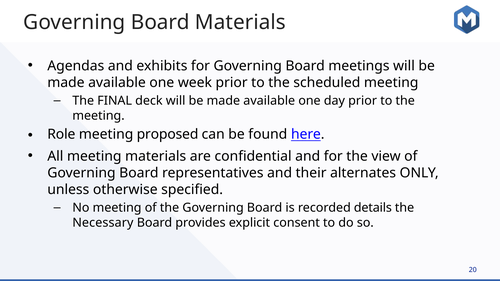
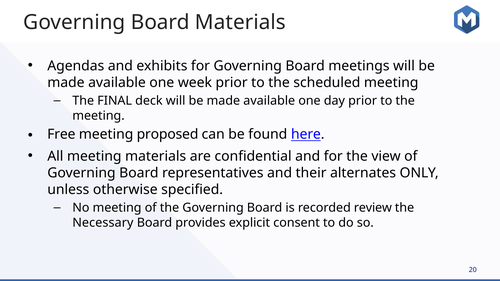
Role: Role -> Free
details: details -> review
